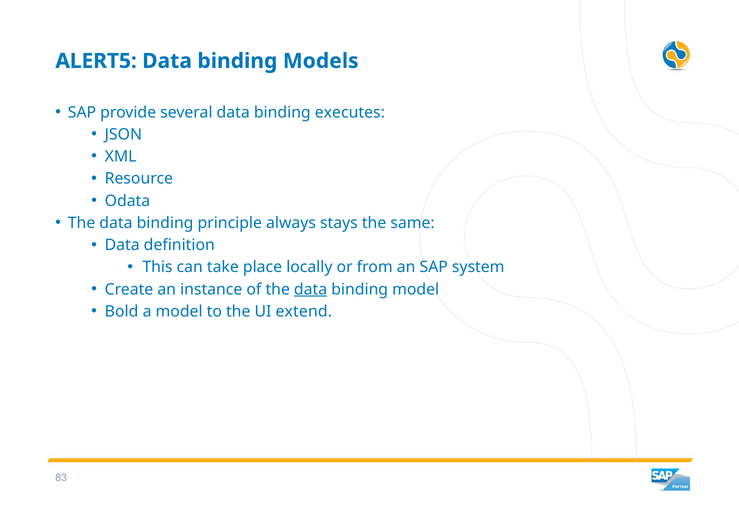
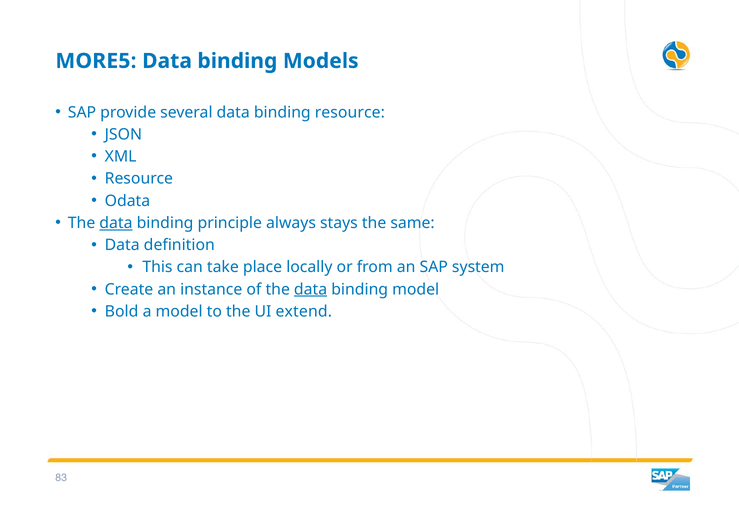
ALERT5: ALERT5 -> MORE5
binding executes: executes -> resource
data at (116, 223) underline: none -> present
